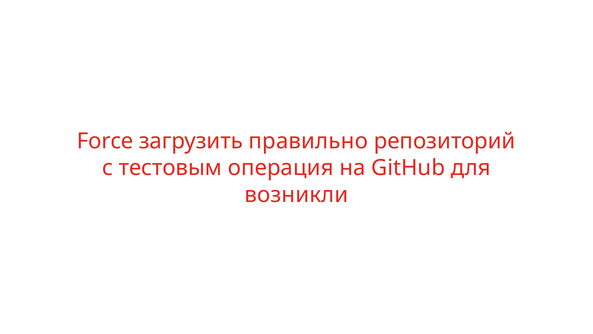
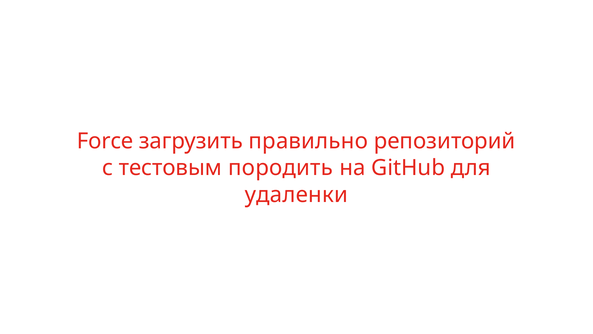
операция: операция -> породить
возникли: возникли -> удаленки
